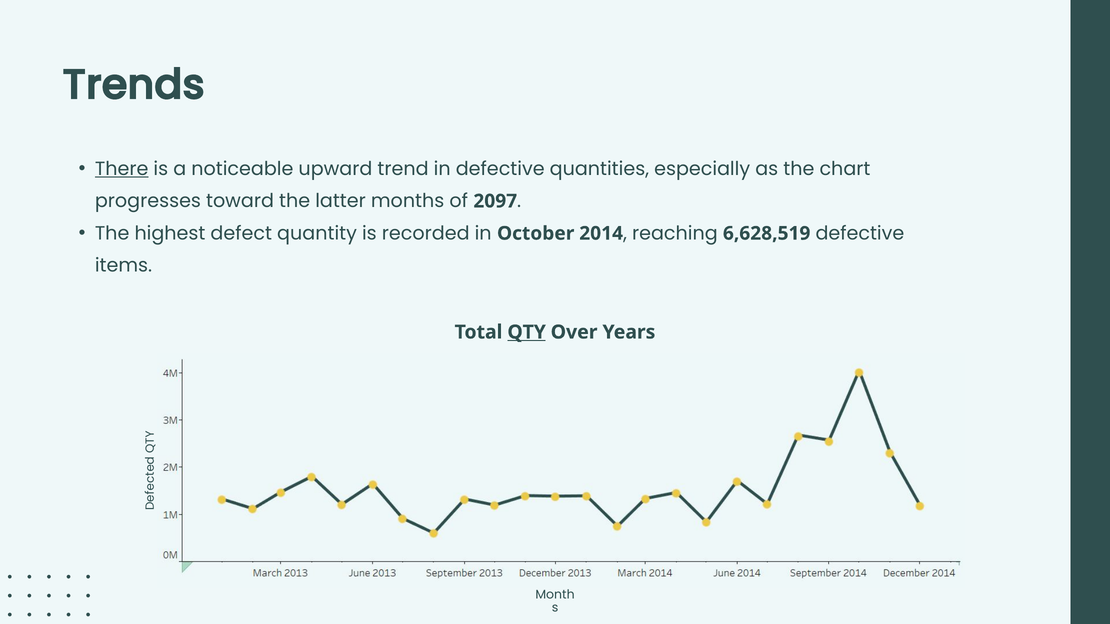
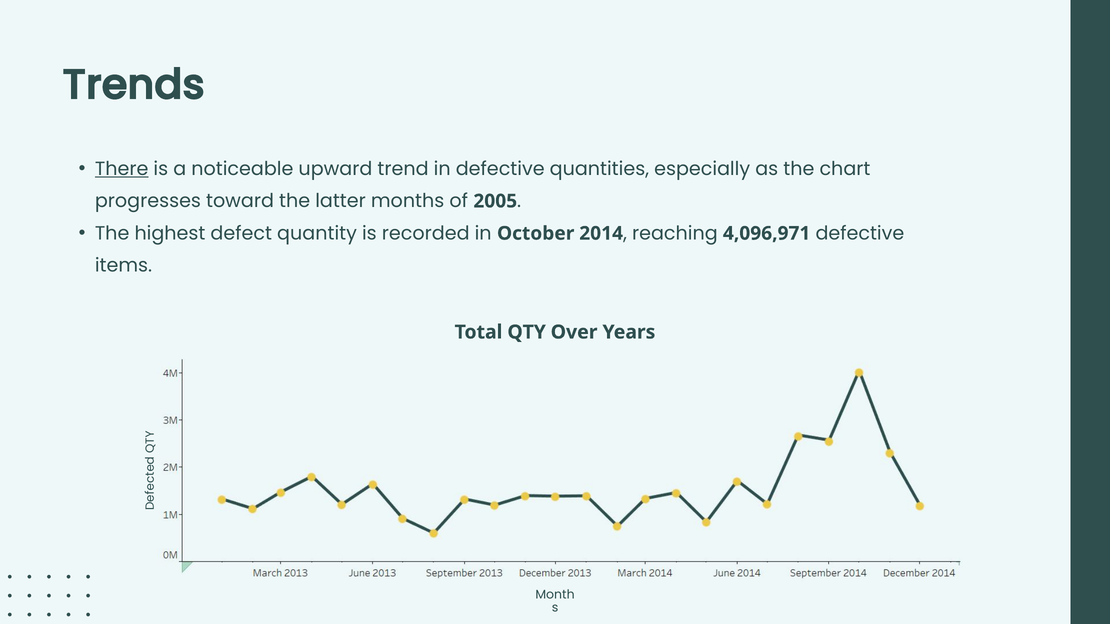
2097: 2097 -> 2005
6,628,519: 6,628,519 -> 4,096,971
QTY underline: present -> none
